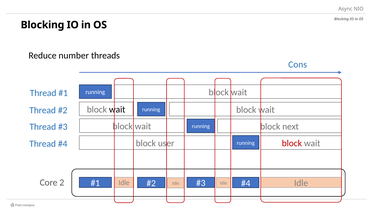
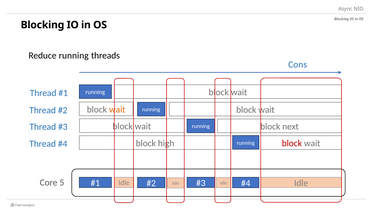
Reduce number: number -> running
wait at (117, 109) colour: black -> orange
user: user -> high
Core 2: 2 -> 5
